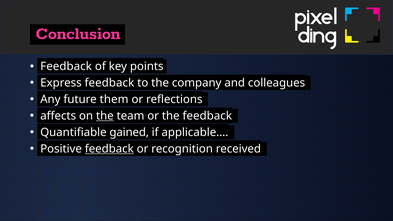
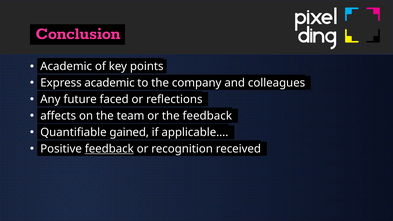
Feedback at (66, 66): Feedback -> Academic
Express feedback: feedback -> academic
them: them -> faced
the at (105, 116) underline: present -> none
